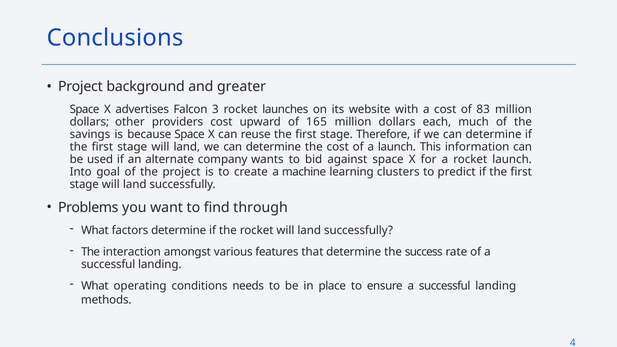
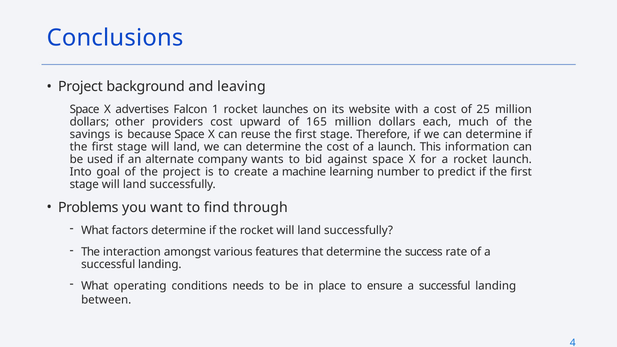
greater: greater -> leaving
3: 3 -> 1
83: 83 -> 25
clusters: clusters -> number
methods: methods -> between
